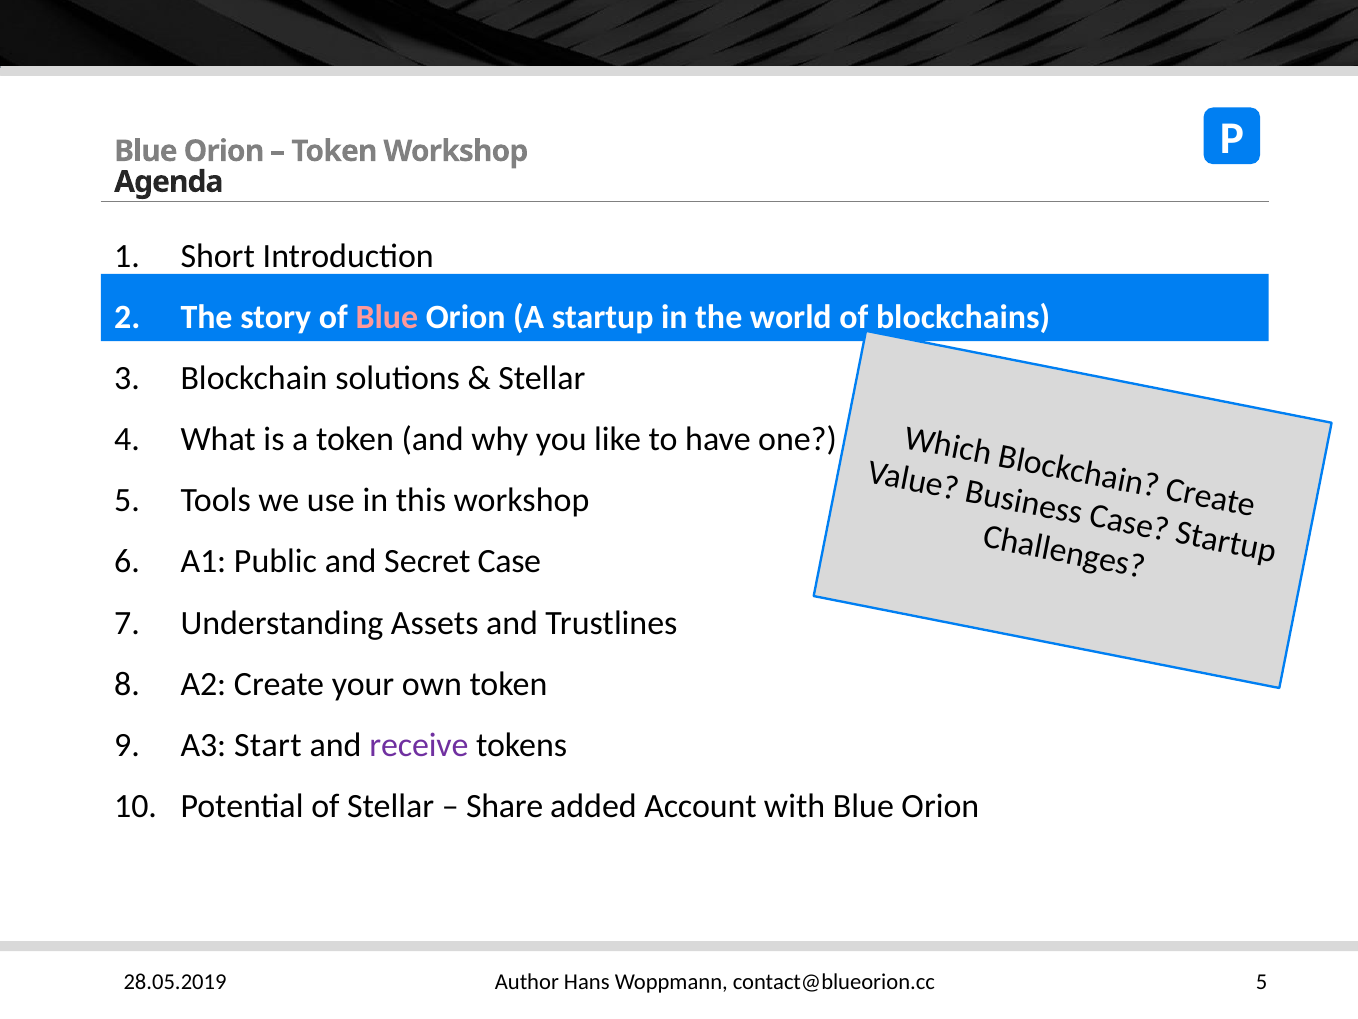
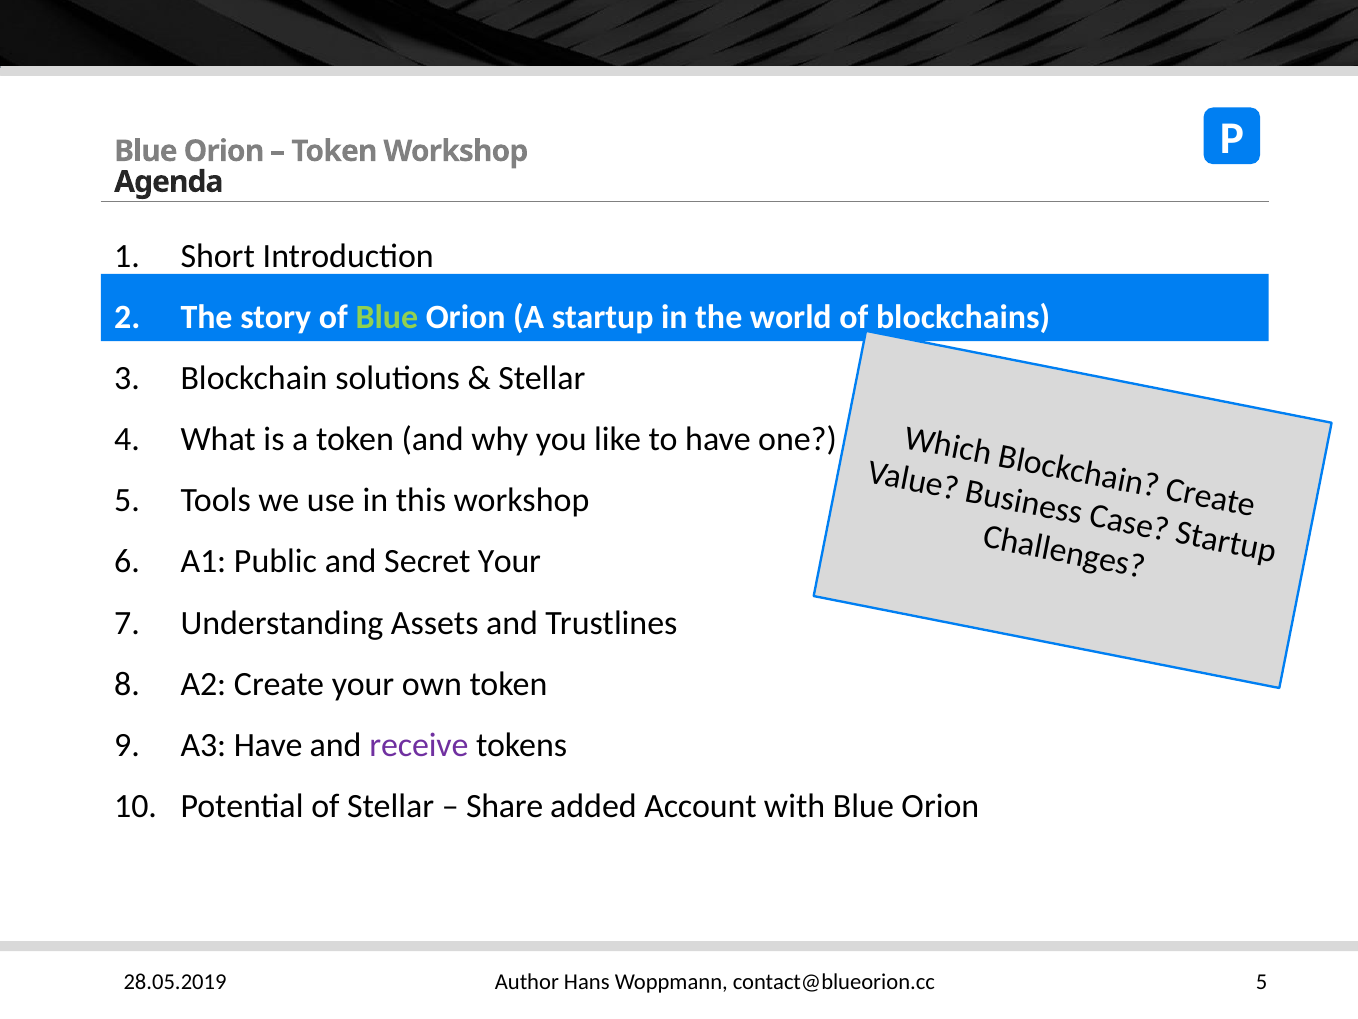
Blue at (387, 317) colour: pink -> light green
Secret Case: Case -> Your
A3 Start: Start -> Have
